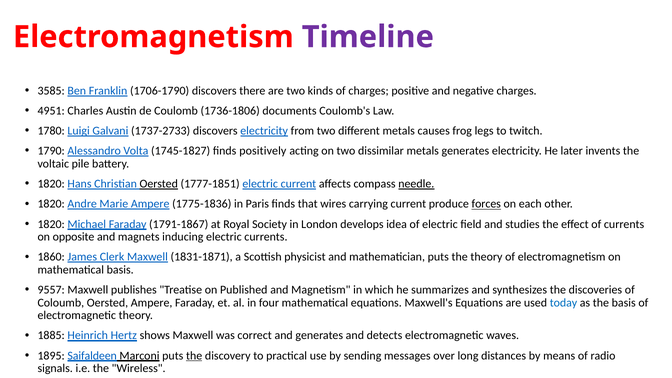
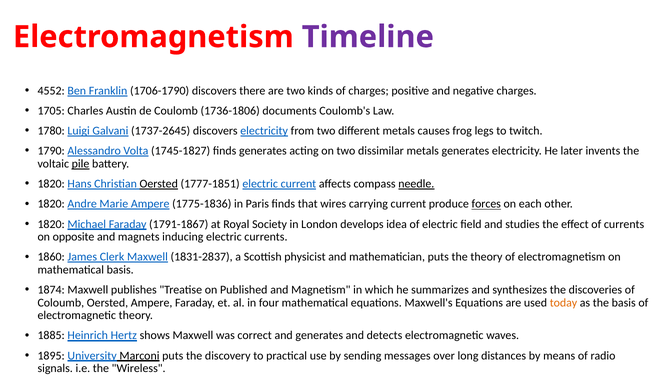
3585: 3585 -> 4552
4951: 4951 -> 1705
1737-2733: 1737-2733 -> 1737-2645
finds positively: positively -> generates
pile underline: none -> present
1831-1871: 1831-1871 -> 1831-2837
9557: 9557 -> 1874
today colour: blue -> orange
Saifaldeen: Saifaldeen -> University
the at (194, 356) underline: present -> none
